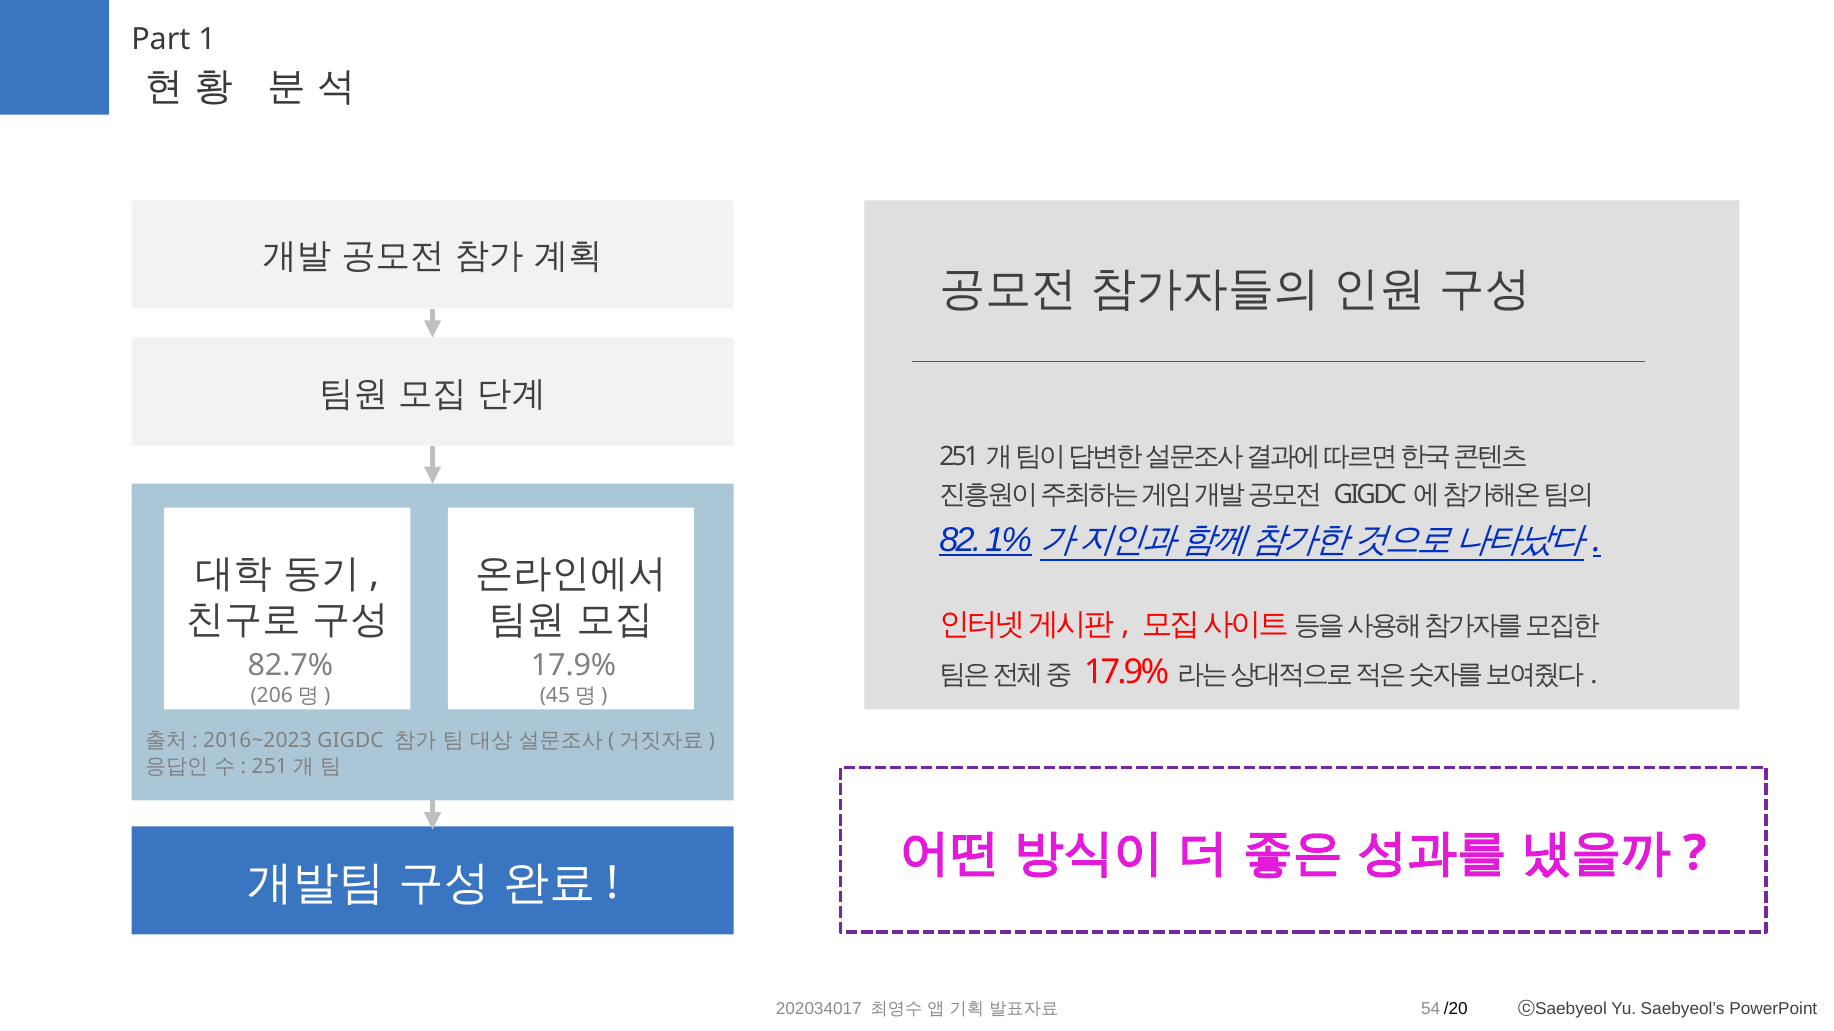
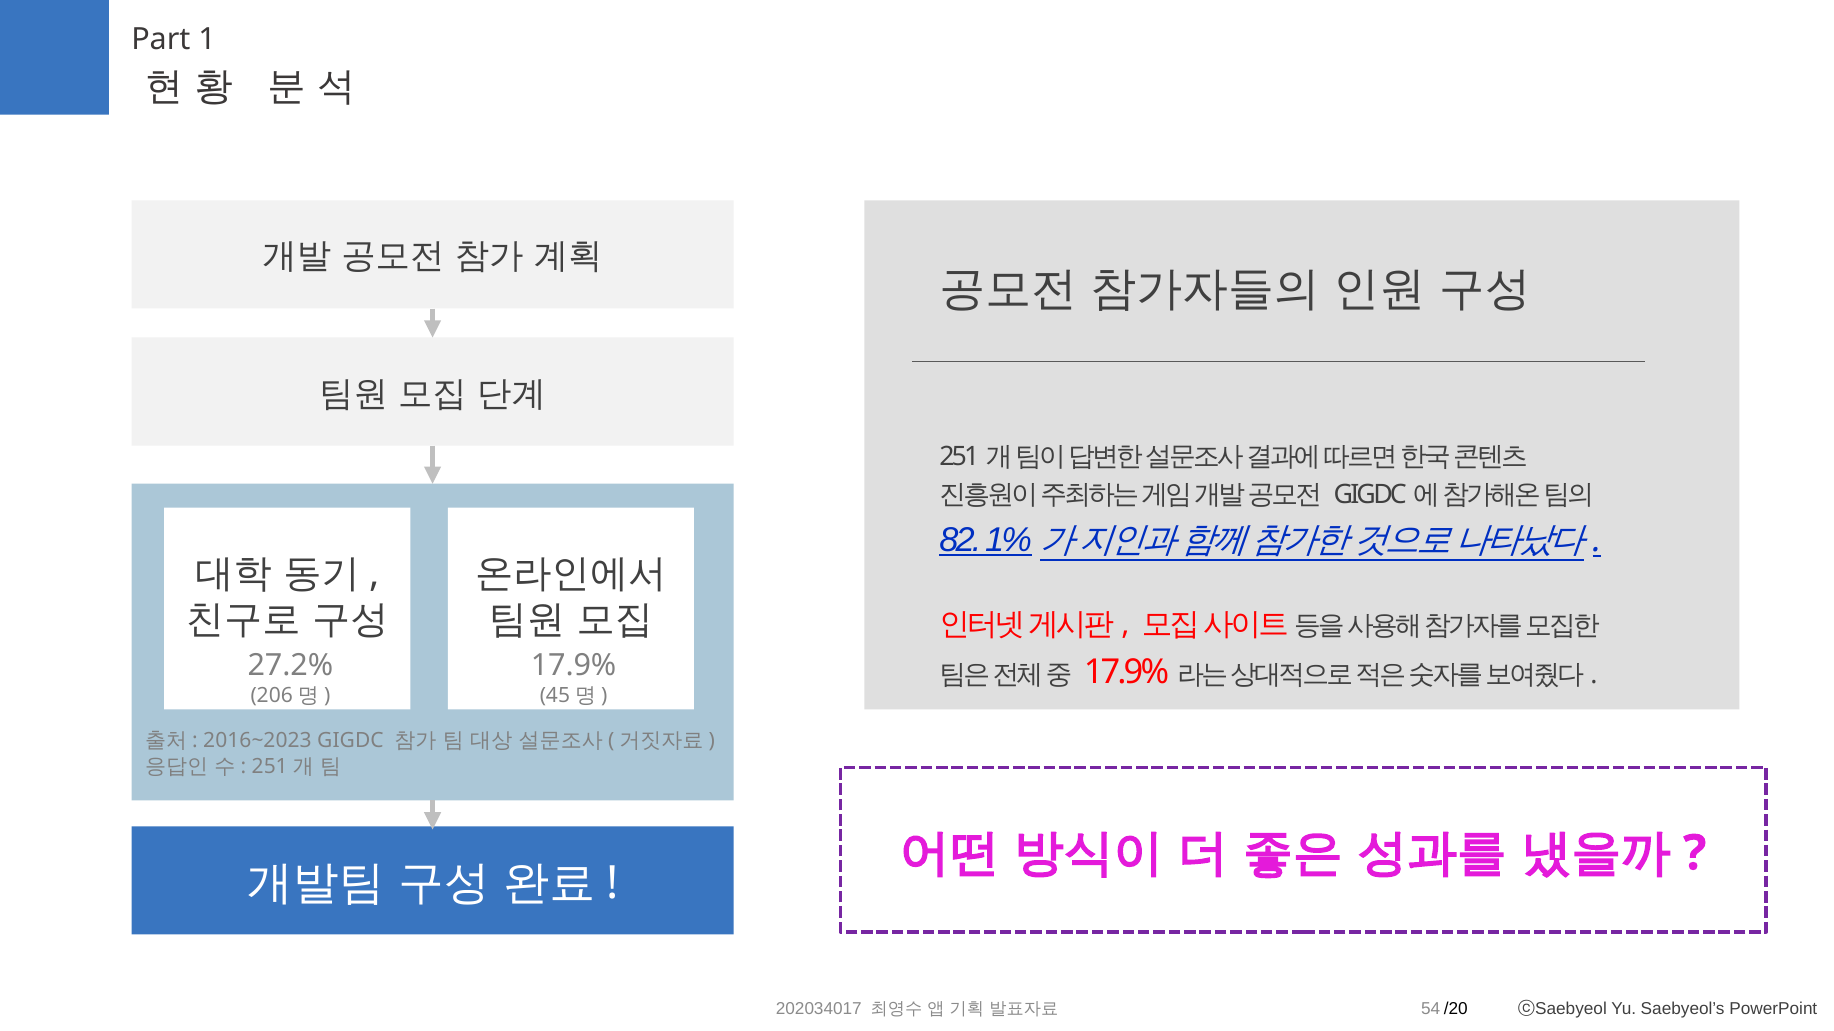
82.7%: 82.7% -> 27.2%
